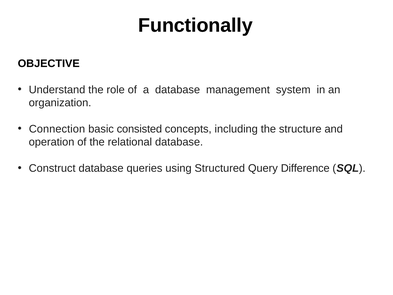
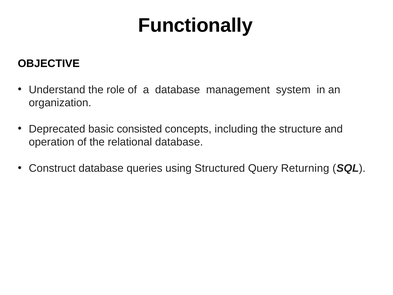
Connection: Connection -> Deprecated
Difference: Difference -> Returning
